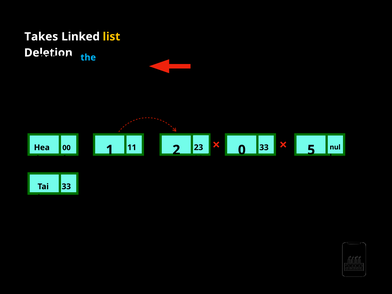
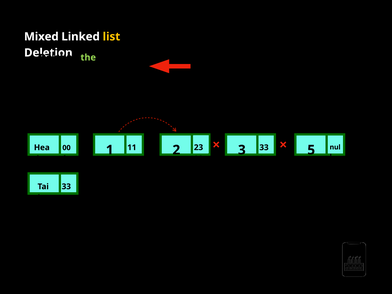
Takes: Takes -> Mixed
the at (88, 58) colour: light blue -> light green
2 0: 0 -> 3
